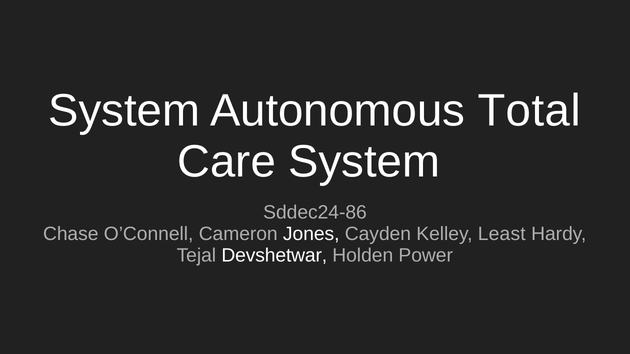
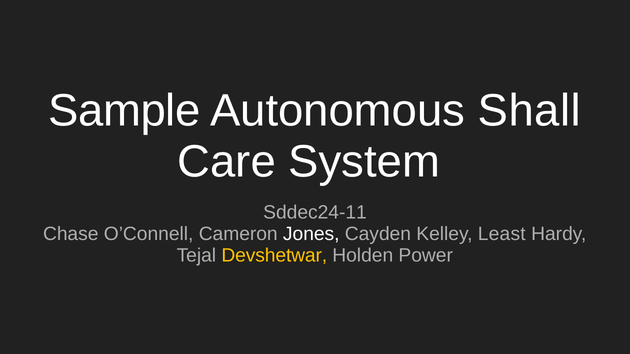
System at (124, 111): System -> Sample
Total: Total -> Shall
Sddec24-86: Sddec24-86 -> Sddec24-11
Devshetwar colour: white -> yellow
